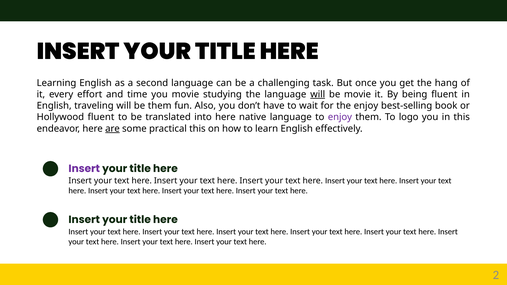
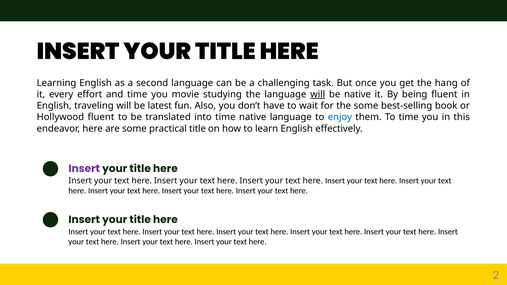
be movie: movie -> native
be them: them -> latest
the enjoy: enjoy -> some
into here: here -> time
enjoy at (340, 117) colour: purple -> blue
To logo: logo -> time
are underline: present -> none
practical this: this -> title
